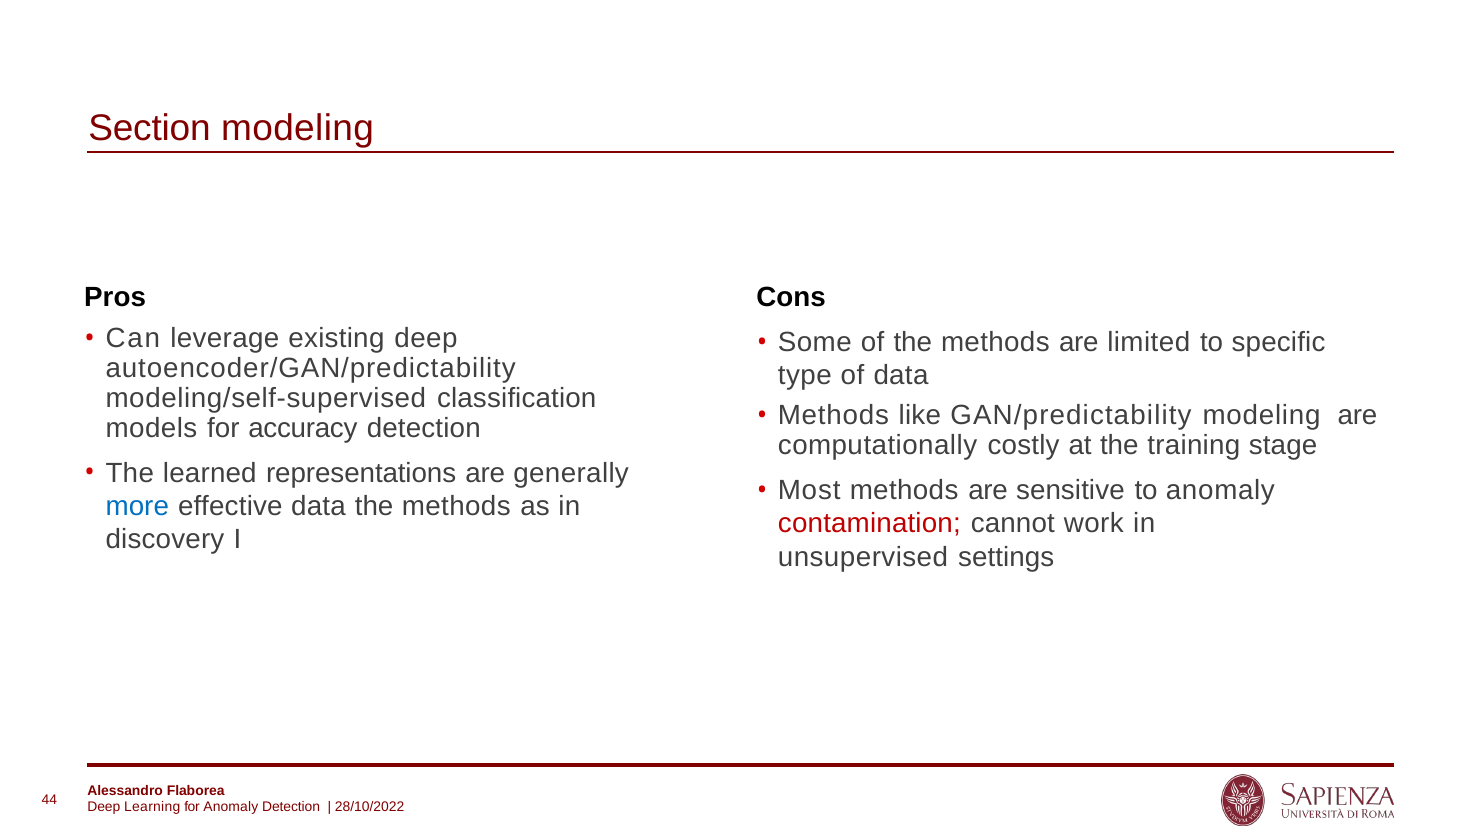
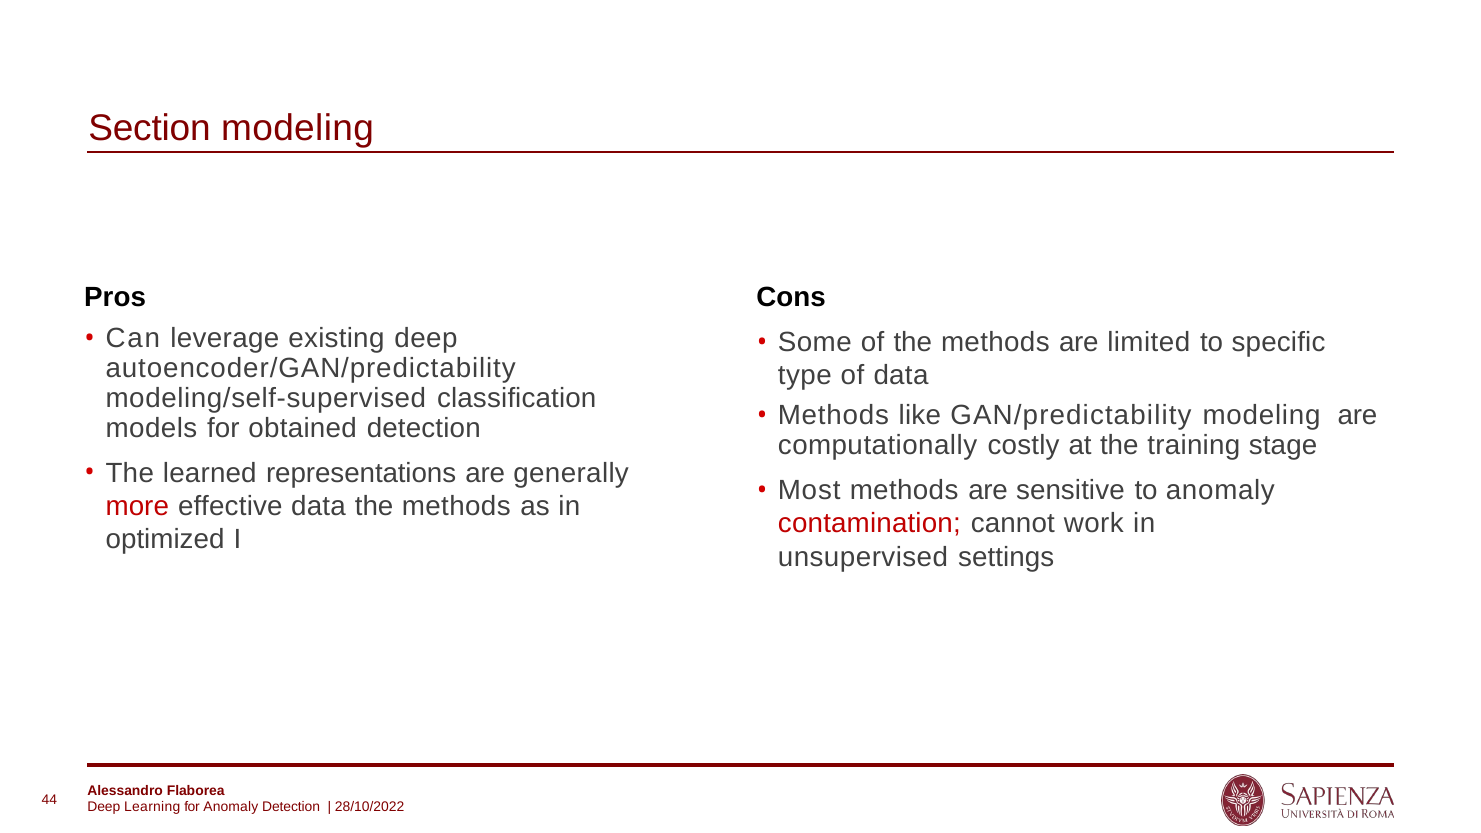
accuracy: accuracy -> obtained
more colour: blue -> red
discovery: discovery -> optimized
